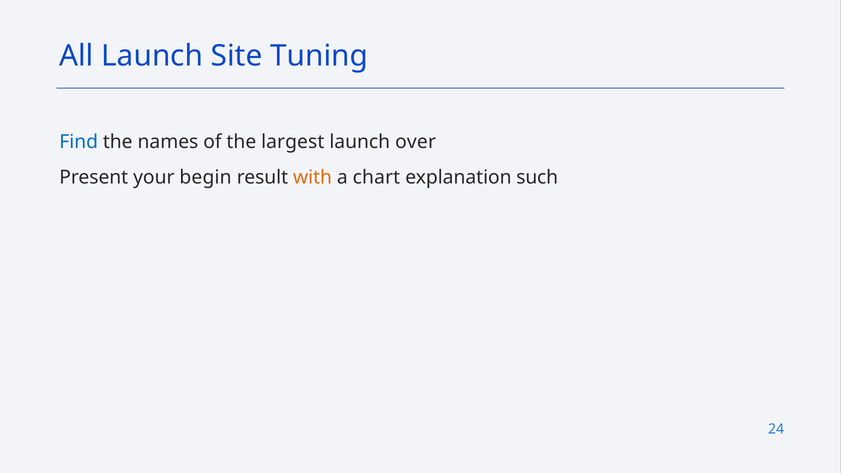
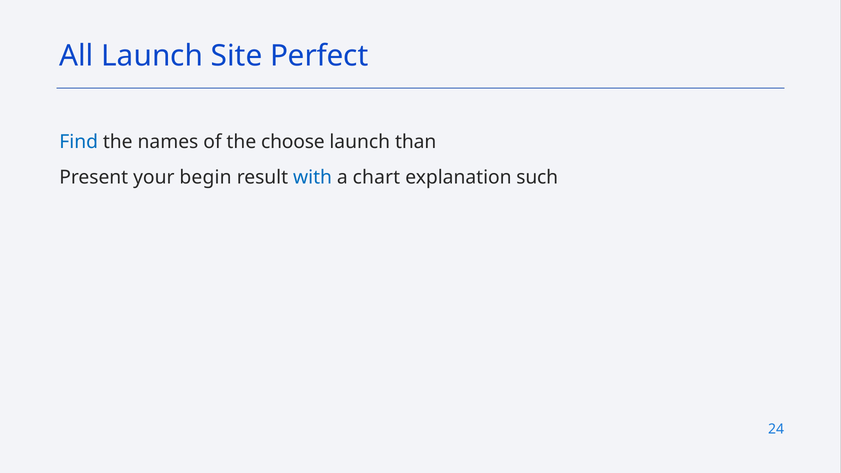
Tuning: Tuning -> Perfect
largest: largest -> choose
over: over -> than
with colour: orange -> blue
